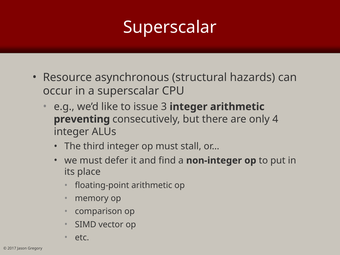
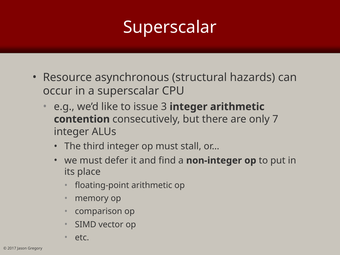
preventing: preventing -> contention
4: 4 -> 7
